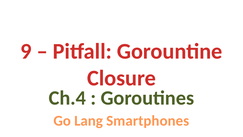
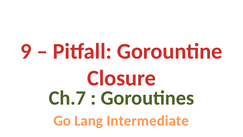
Ch.4: Ch.4 -> Ch.7
Smartphones: Smartphones -> Intermediate
